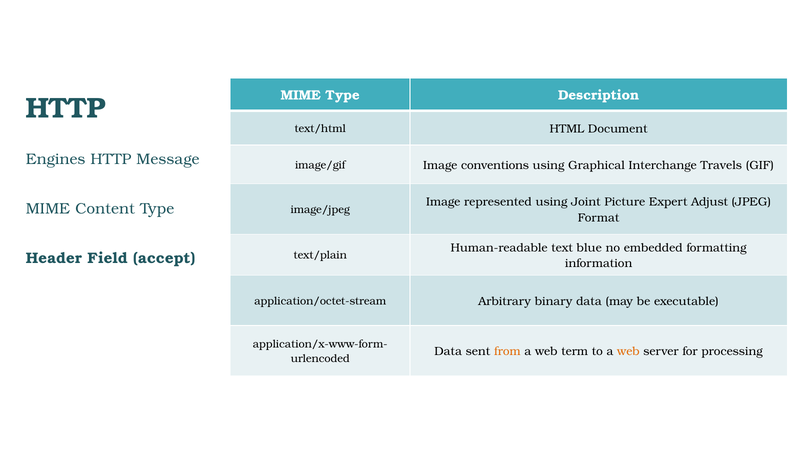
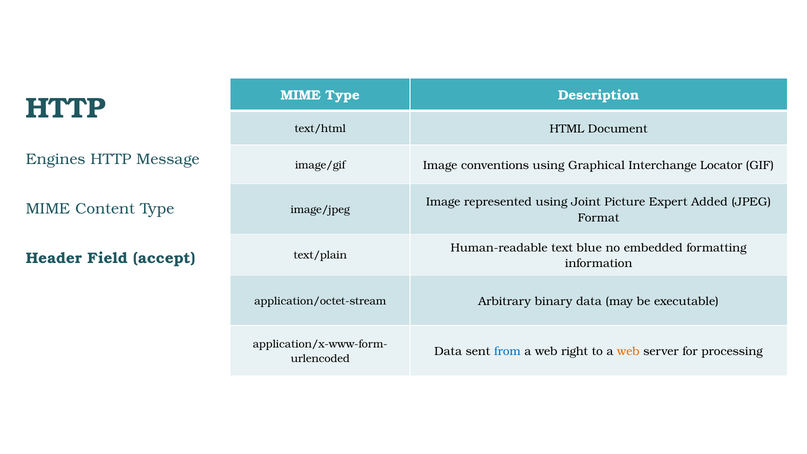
Travels: Travels -> Locator
Adjust: Adjust -> Added
from colour: orange -> blue
term: term -> right
